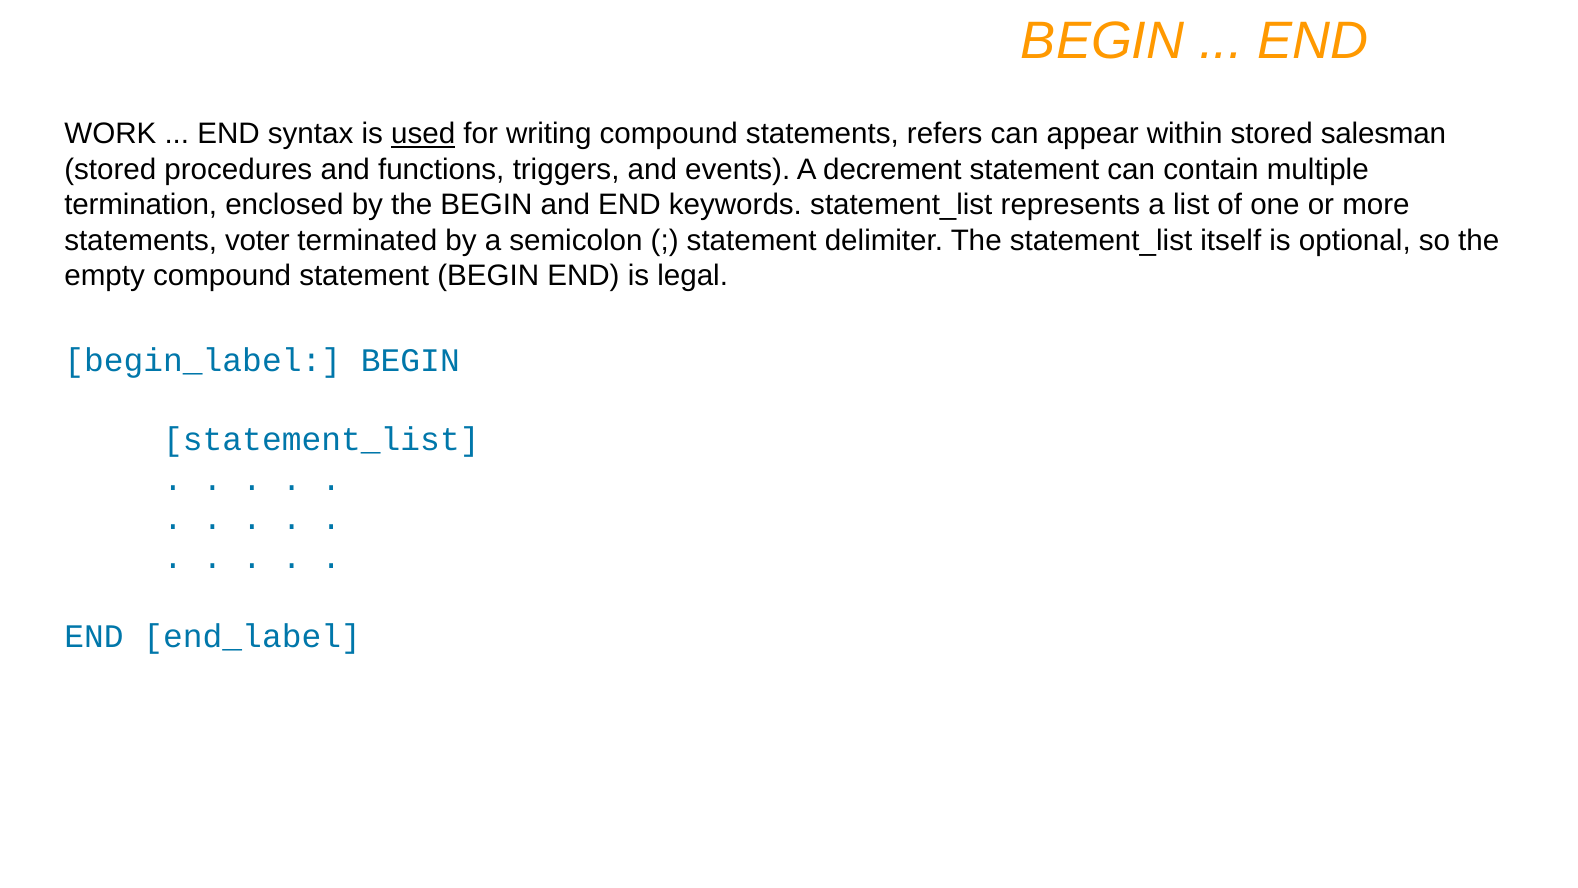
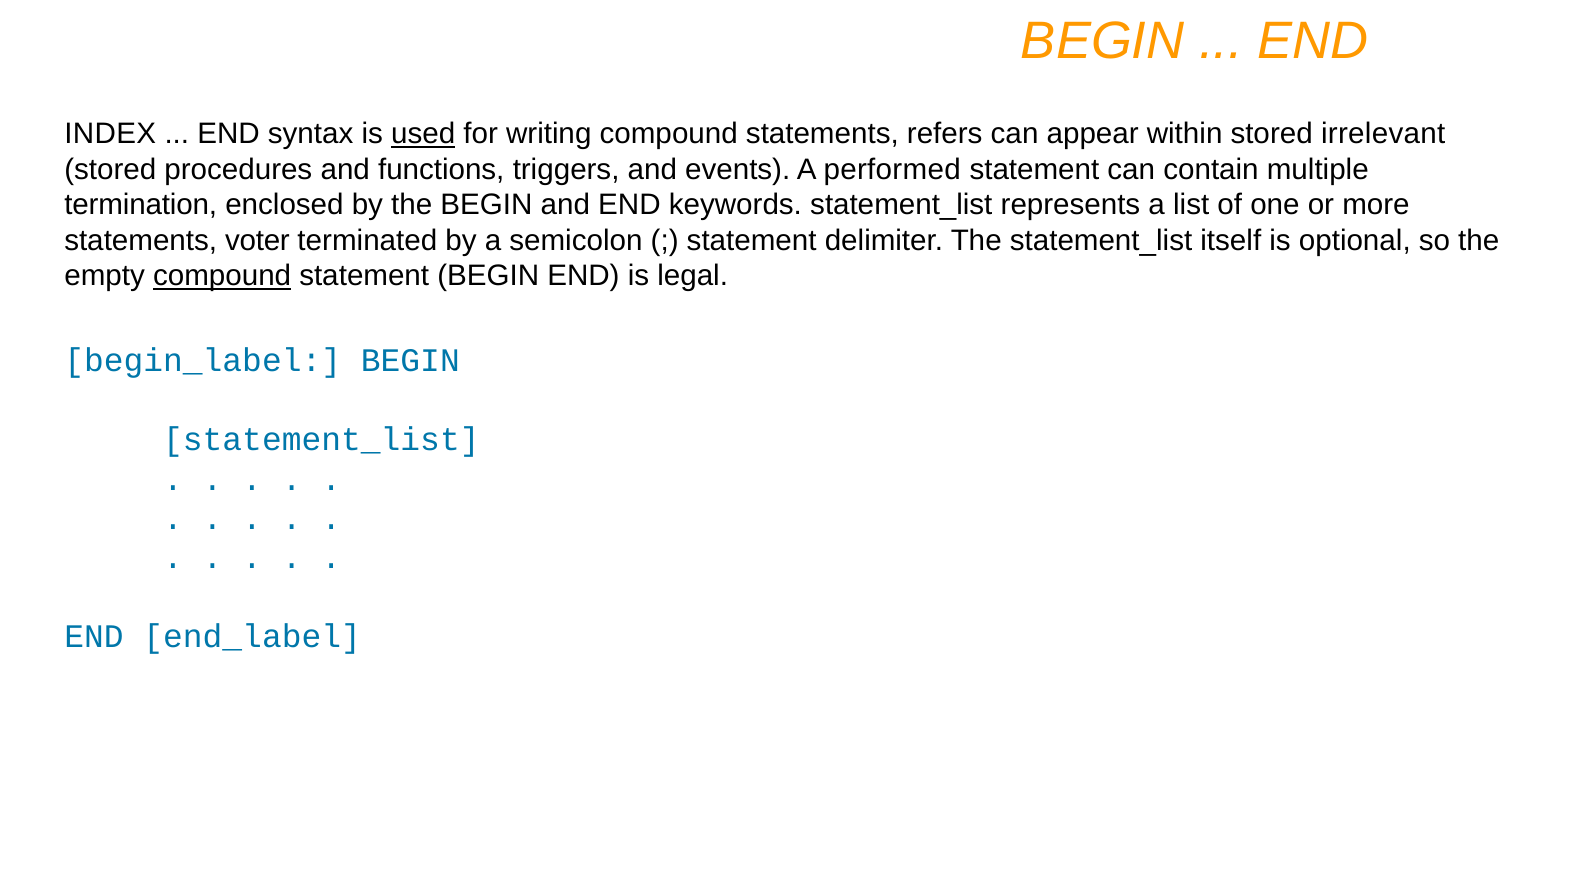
WORK: WORK -> INDEX
salesman: salesman -> irrelevant
decrement: decrement -> performed
compound at (222, 276) underline: none -> present
